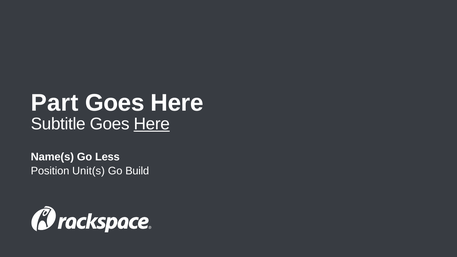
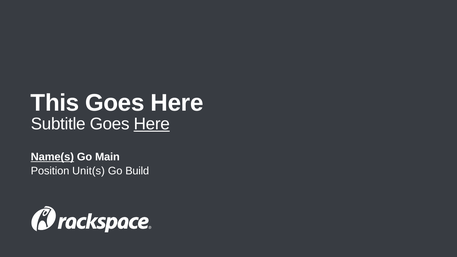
Part: Part -> This
Name(s underline: none -> present
Less: Less -> Main
